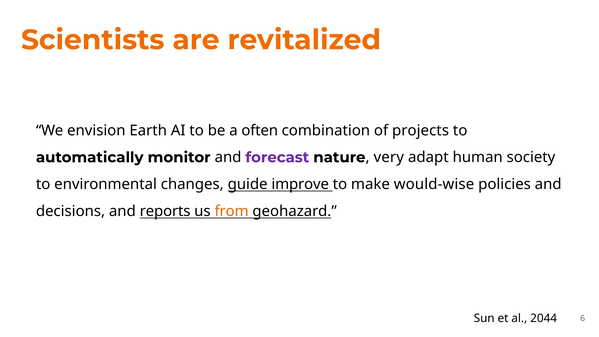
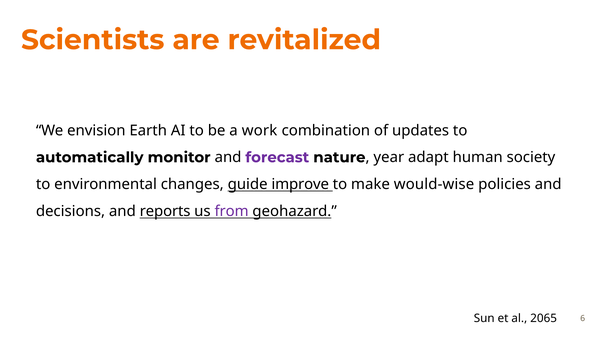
often: often -> work
projects: projects -> updates
very: very -> year
from colour: orange -> purple
2044: 2044 -> 2065
